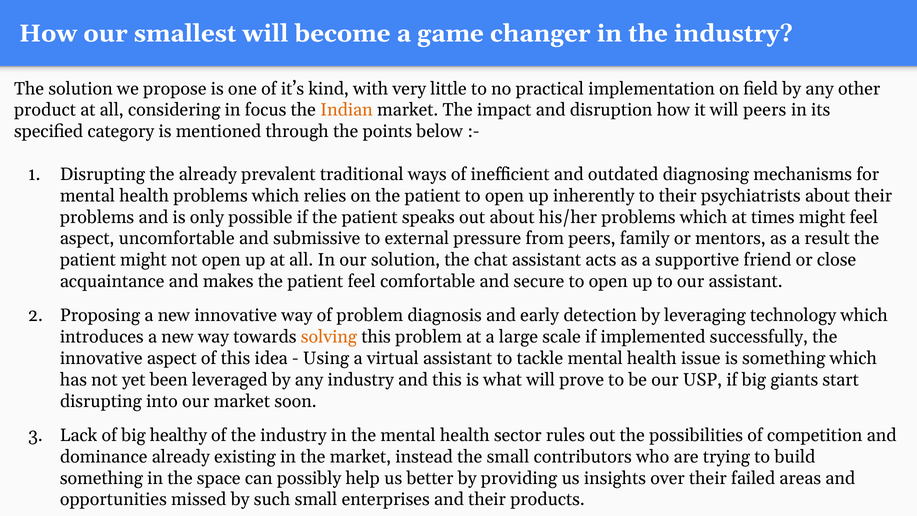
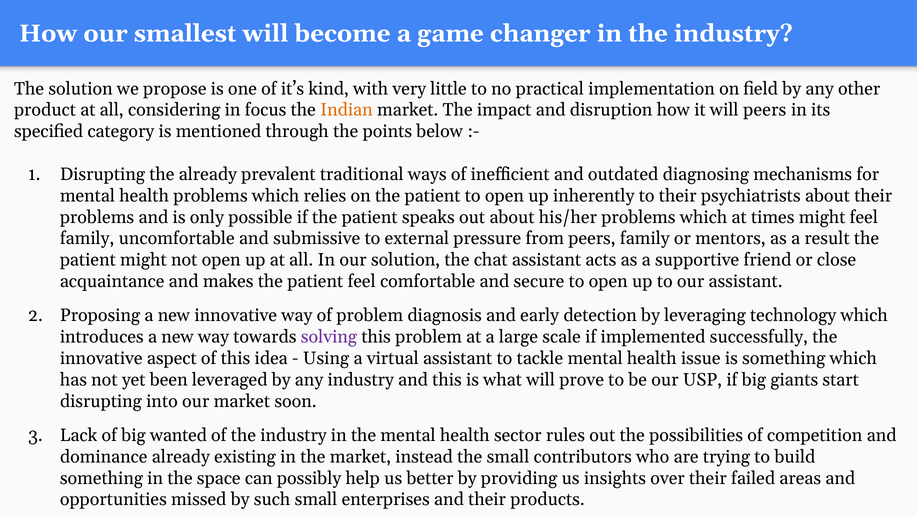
aspect at (87, 238): aspect -> family
solving colour: orange -> purple
healthy: healthy -> wanted
